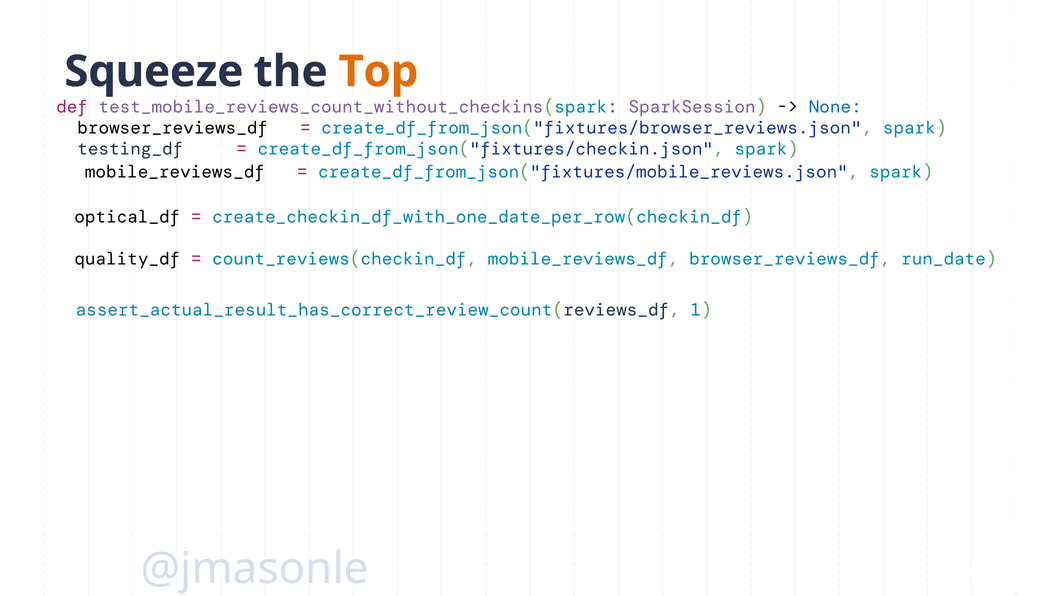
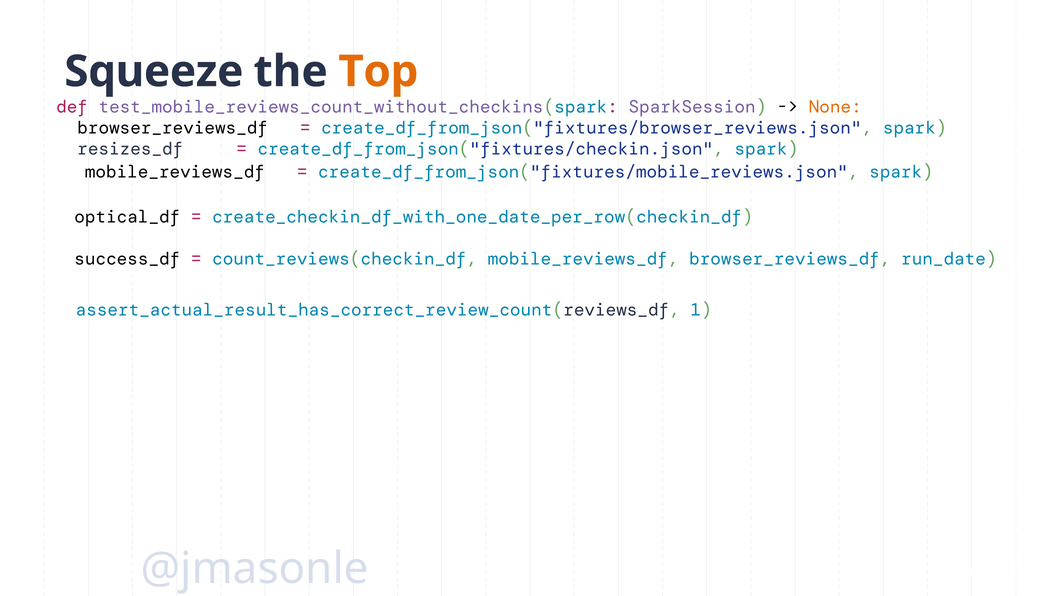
None colour: blue -> orange
testing_df: testing_df -> resizes_df
quality_df: quality_df -> success_df
